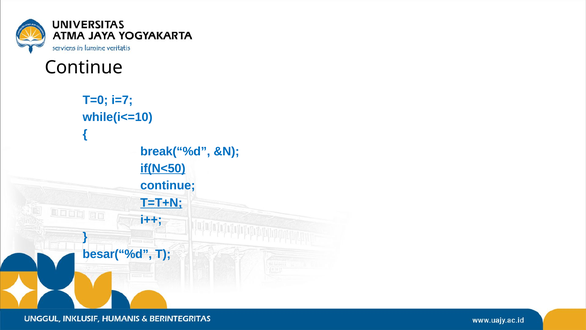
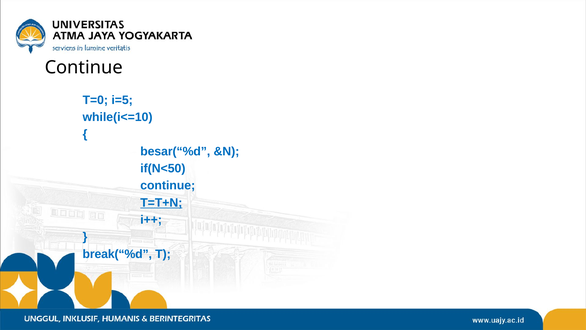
i=7: i=7 -> i=5
break(“%d: break(“%d -> besar(“%d
if(N<50 underline: present -> none
besar(“%d: besar(“%d -> break(“%d
